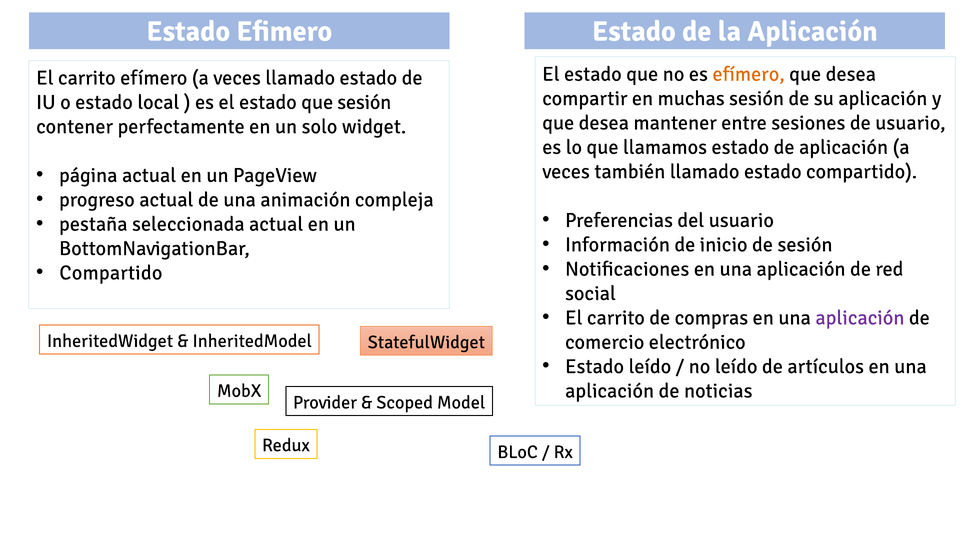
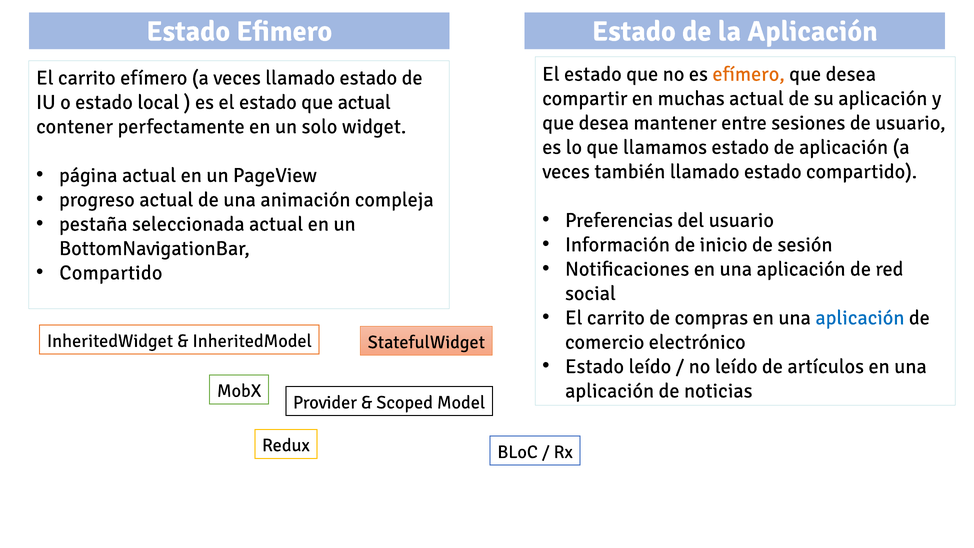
muchas sesión: sesión -> actual
que sesión: sesión -> actual
aplicación at (860, 318) colour: purple -> blue
